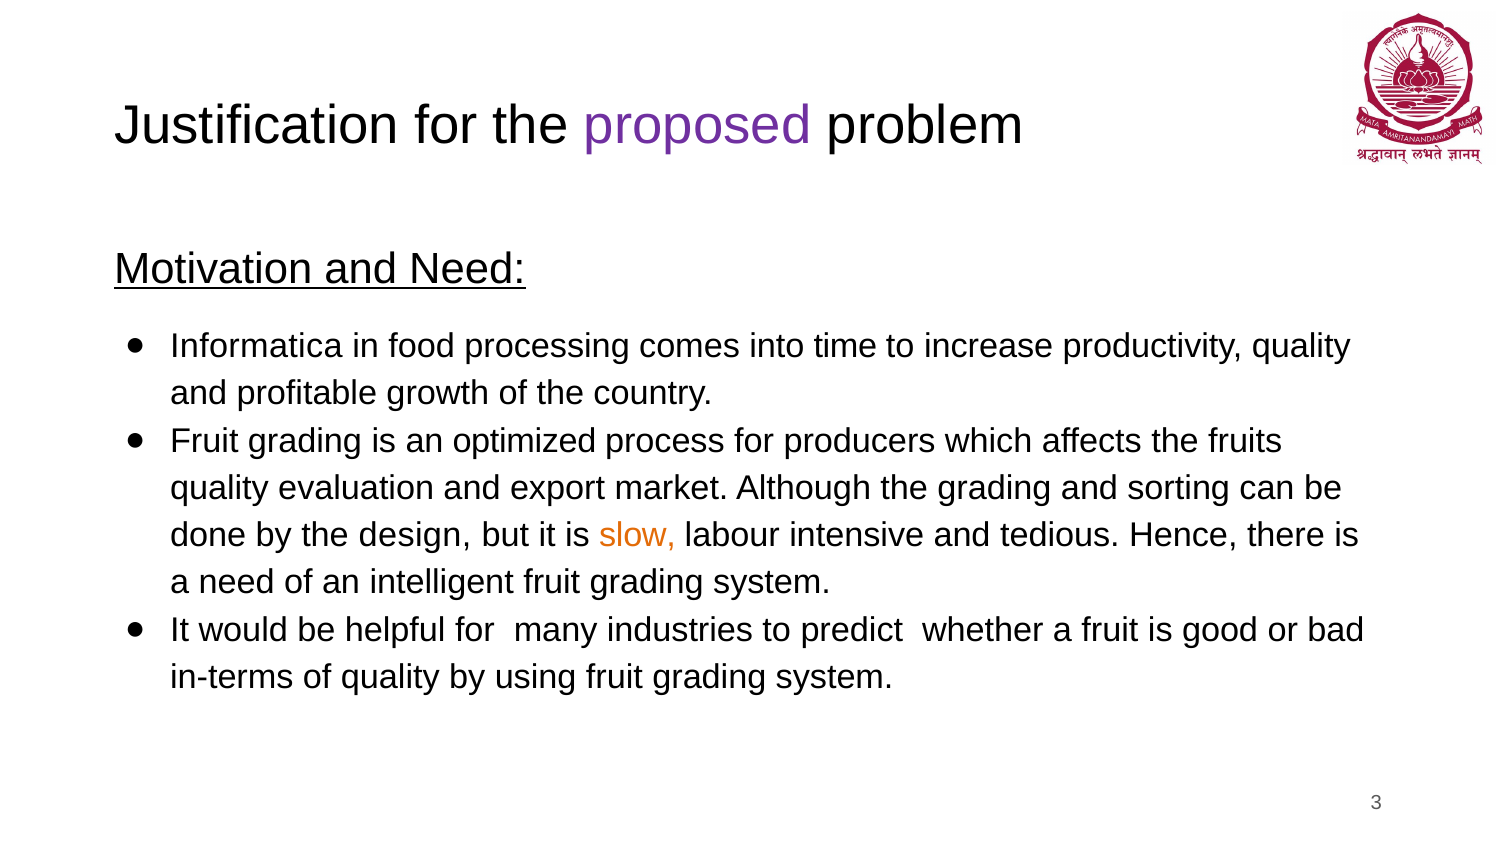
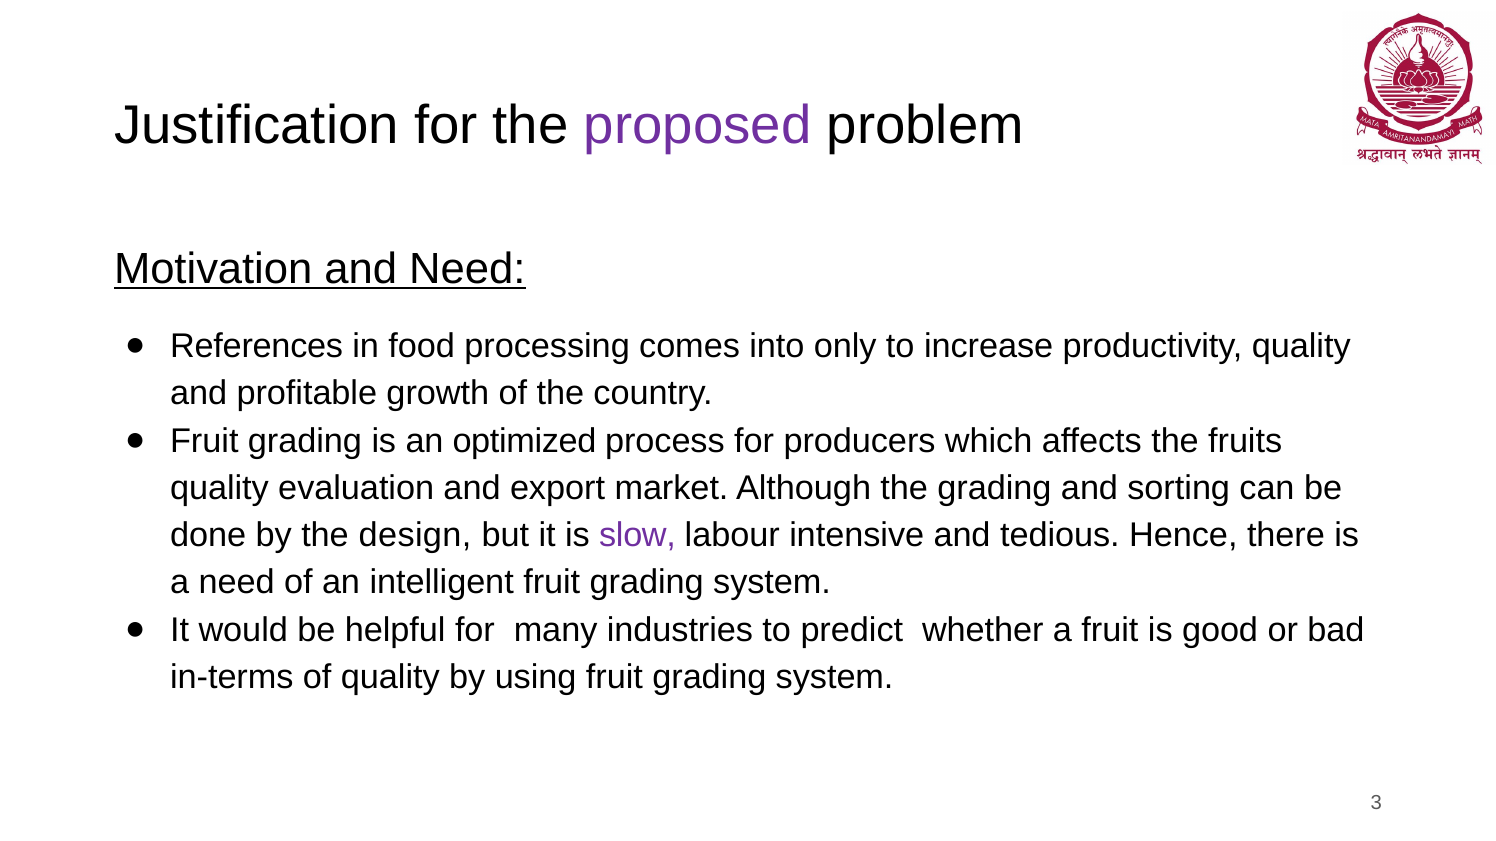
Informatica: Informatica -> References
time: time -> only
slow colour: orange -> purple
